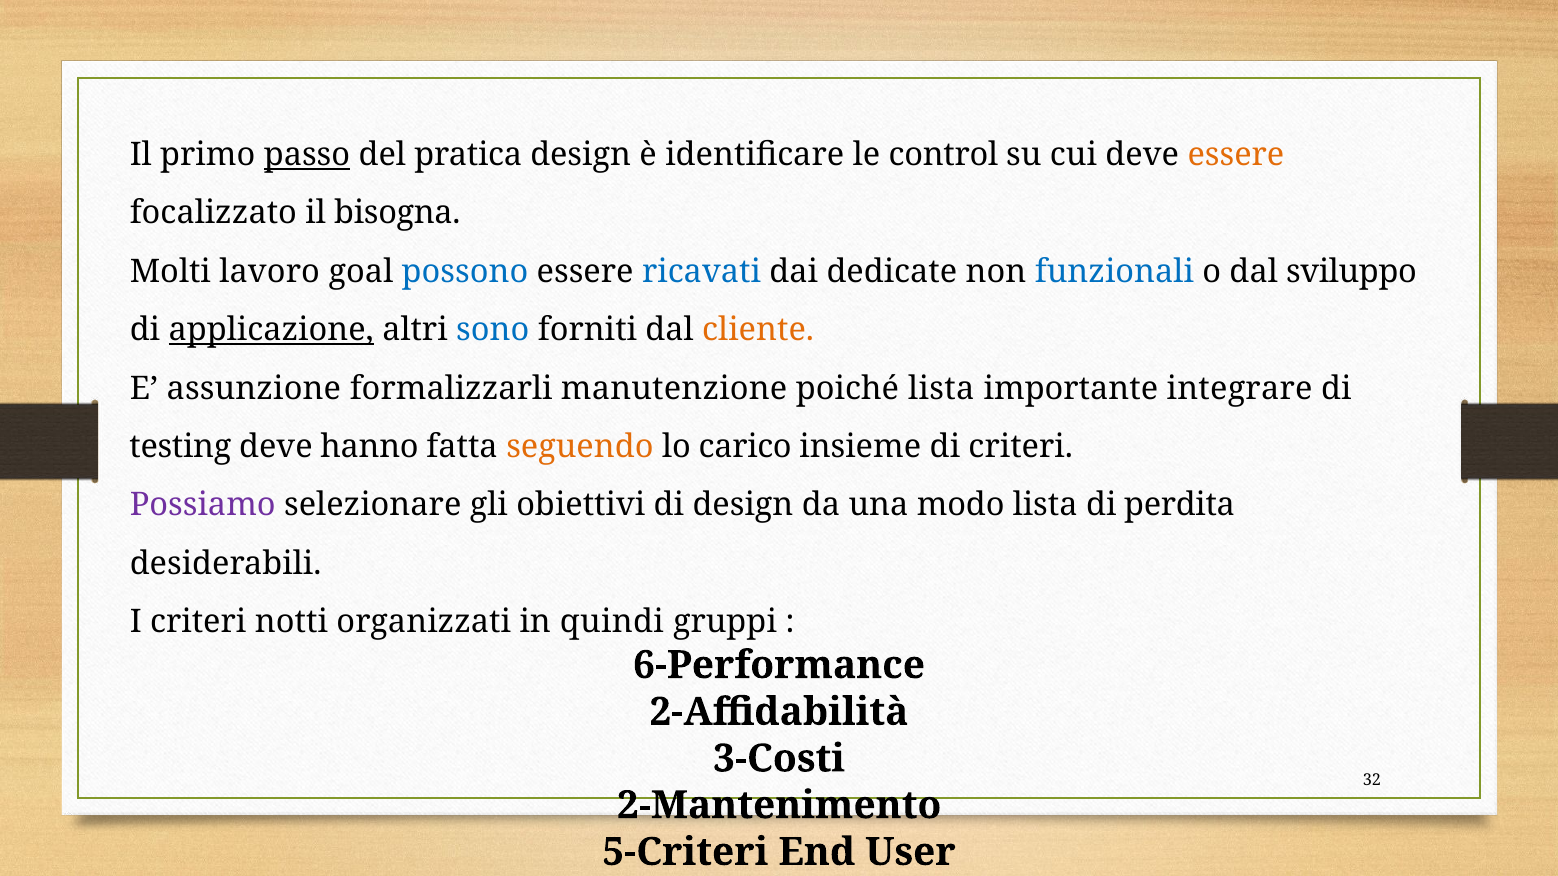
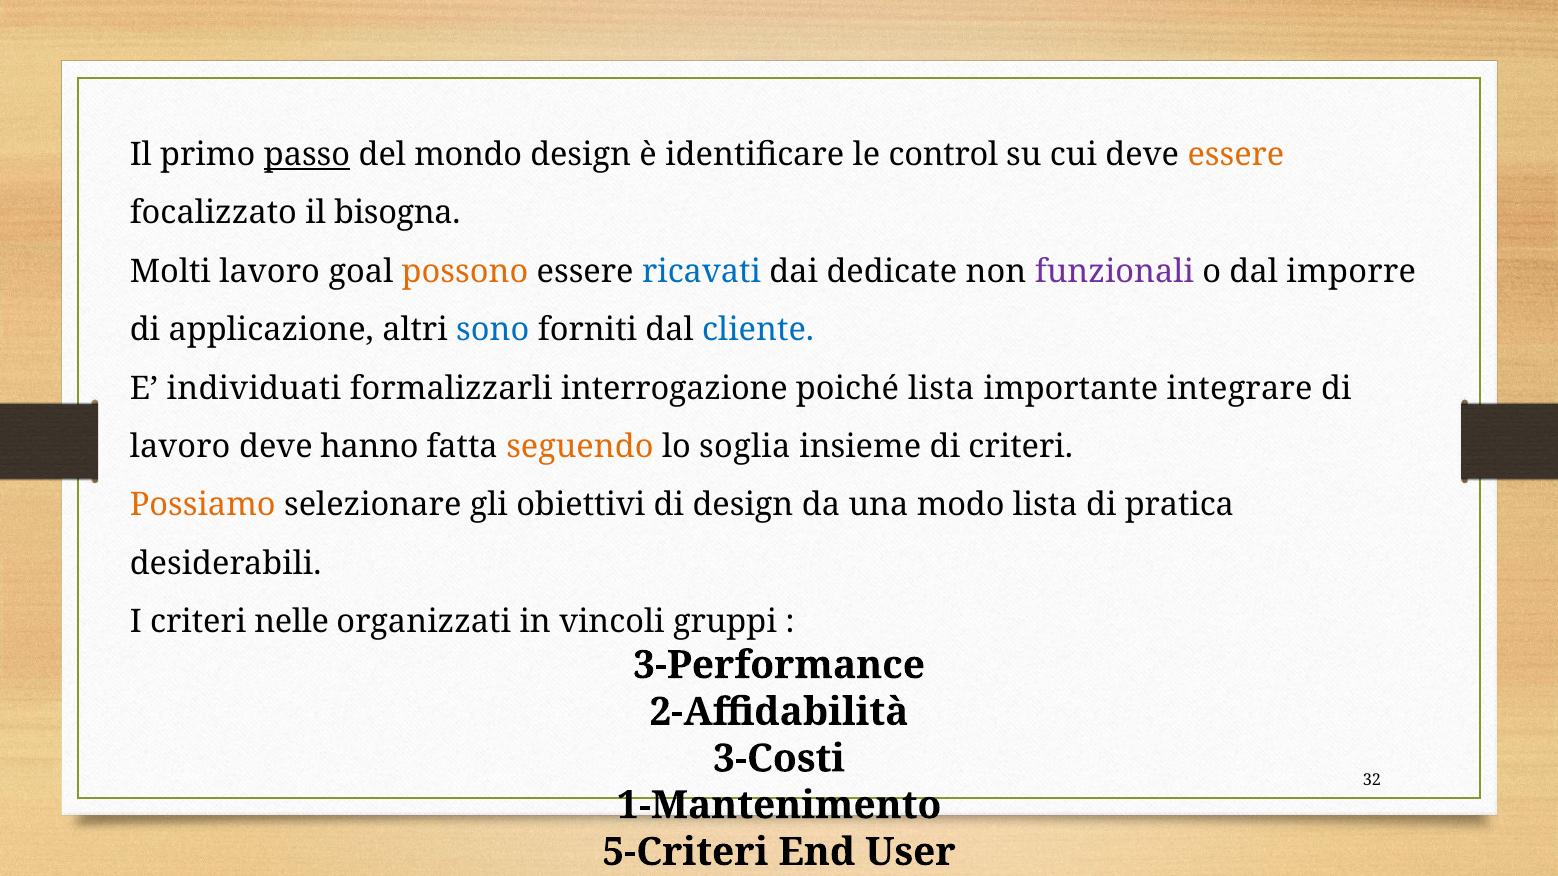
pratica: pratica -> mondo
possono colour: blue -> orange
funzionali colour: blue -> purple
sviluppo: sviluppo -> imporre
applicazione underline: present -> none
cliente colour: orange -> blue
assunzione: assunzione -> individuati
manutenzione: manutenzione -> interrogazione
testing at (180, 447): testing -> lavoro
carico: carico -> soglia
Possiamo colour: purple -> orange
perdita: perdita -> pratica
notti: notti -> nelle
quindi: quindi -> vincoli
6-Performance: 6-Performance -> 3-Performance
2-Mantenimento: 2-Mantenimento -> 1-Mantenimento
